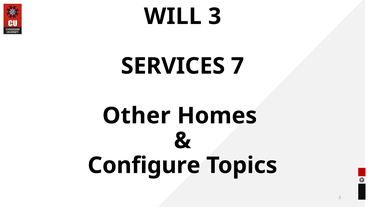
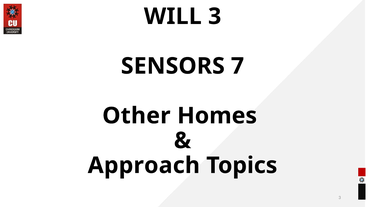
SERVICES: SERVICES -> SENSORS
Configure: Configure -> Approach
